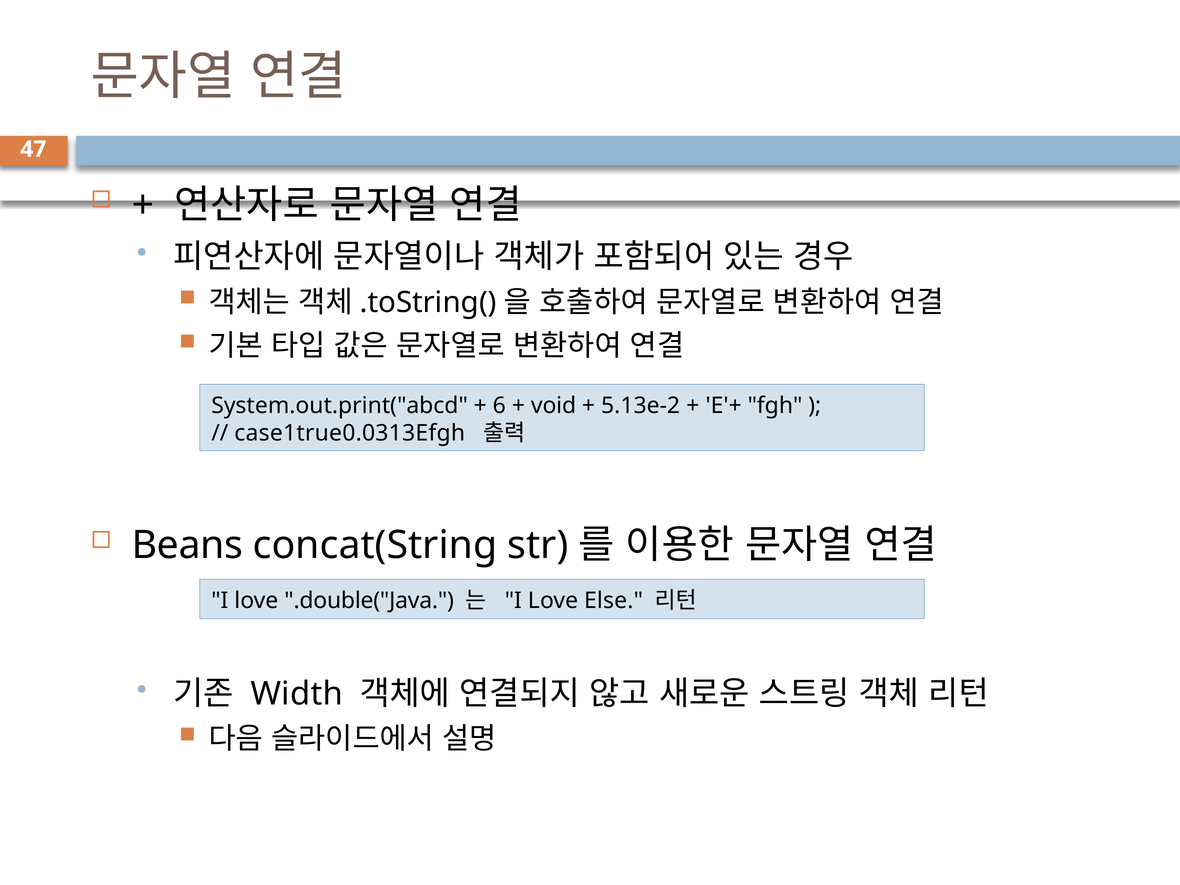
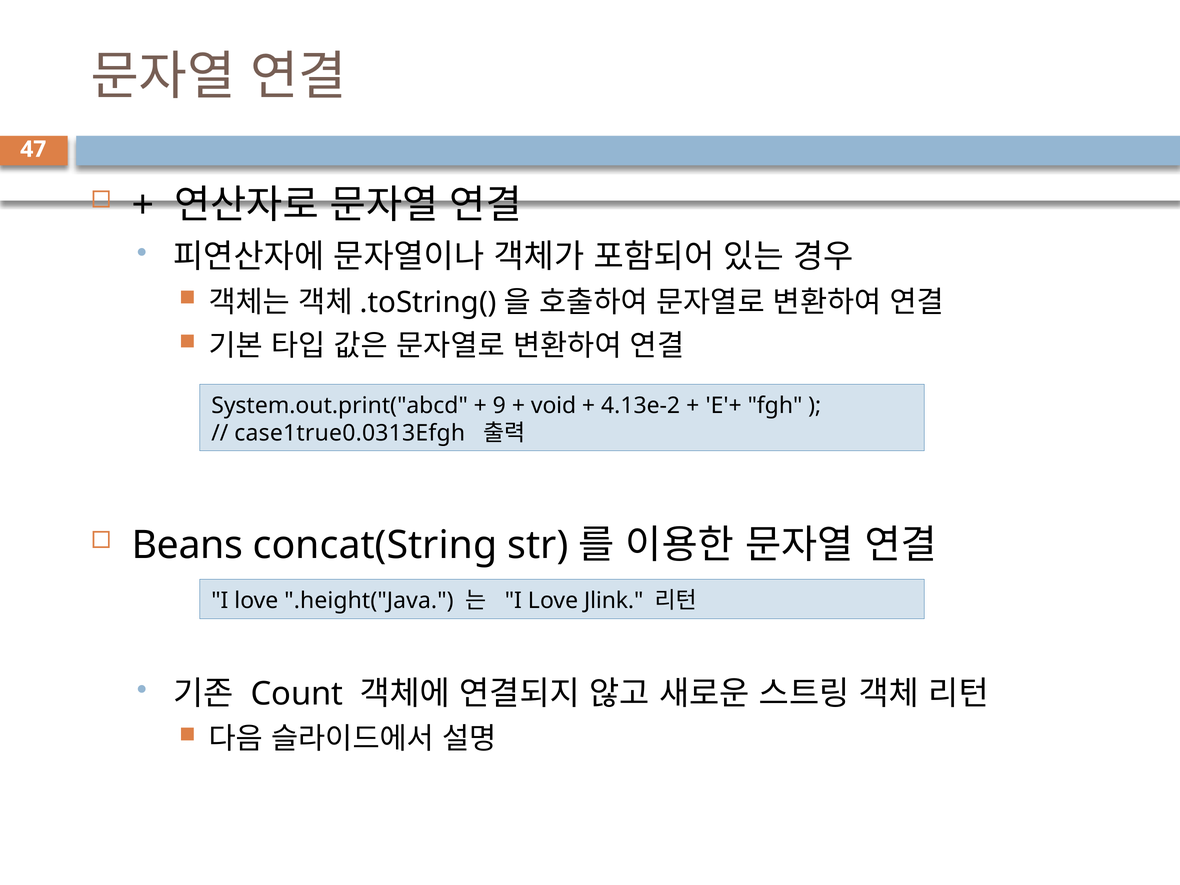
6: 6 -> 9
5.13e-2: 5.13e-2 -> 4.13e-2
.double("Java: .double("Java -> .height("Java
Else: Else -> Jlink
Width: Width -> Count
